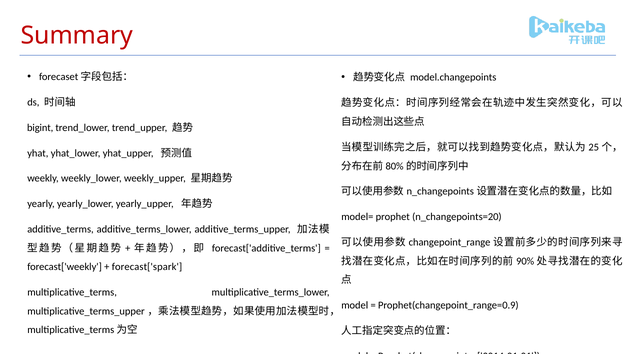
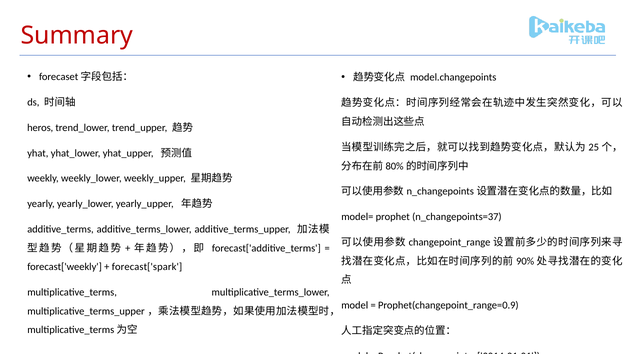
bigint: bigint -> heros
n_changepoints=20: n_changepoints=20 -> n_changepoints=37
